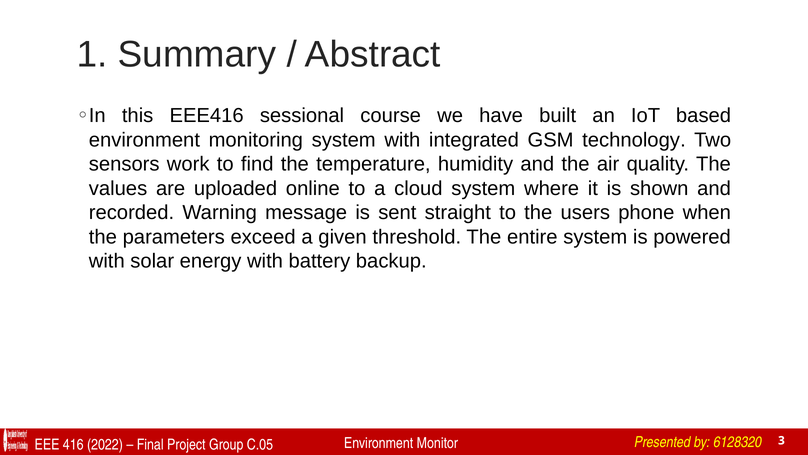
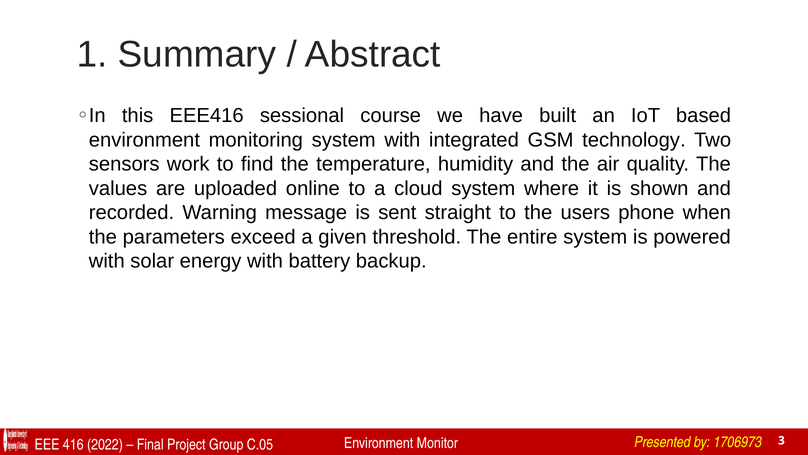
6128320: 6128320 -> 1706973
